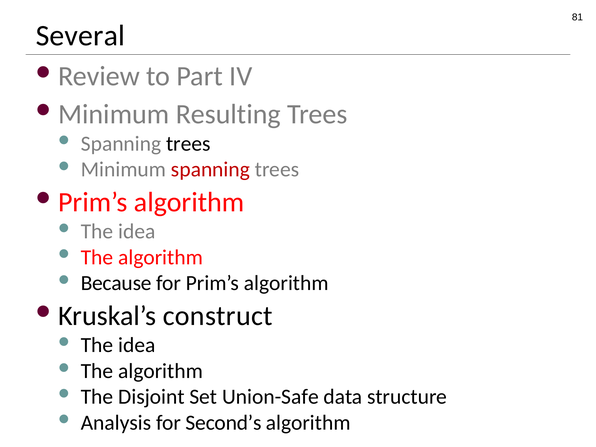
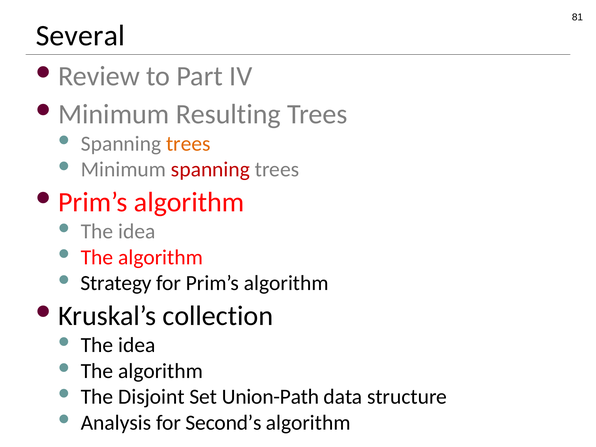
trees at (188, 144) colour: black -> orange
Because: Because -> Strategy
construct: construct -> collection
Union-Safe: Union-Safe -> Union-Path
